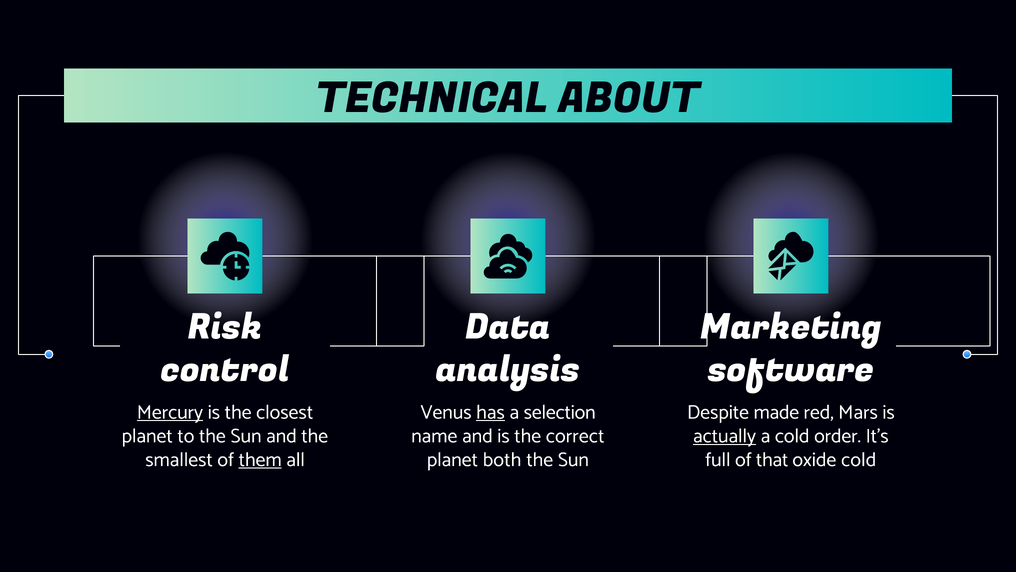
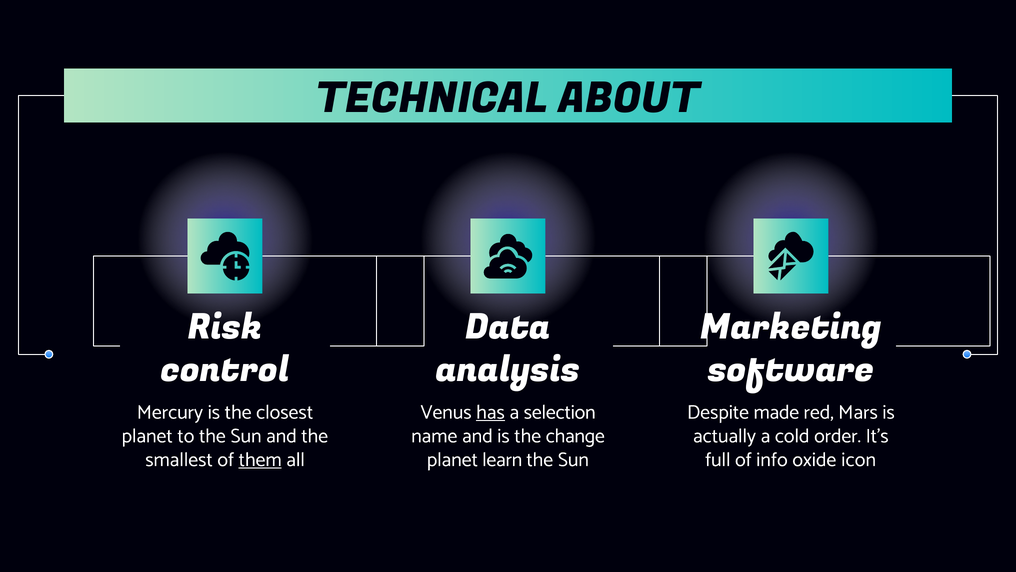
Mercury underline: present -> none
correct: correct -> change
actually underline: present -> none
both: both -> learn
that: that -> info
oxide cold: cold -> icon
